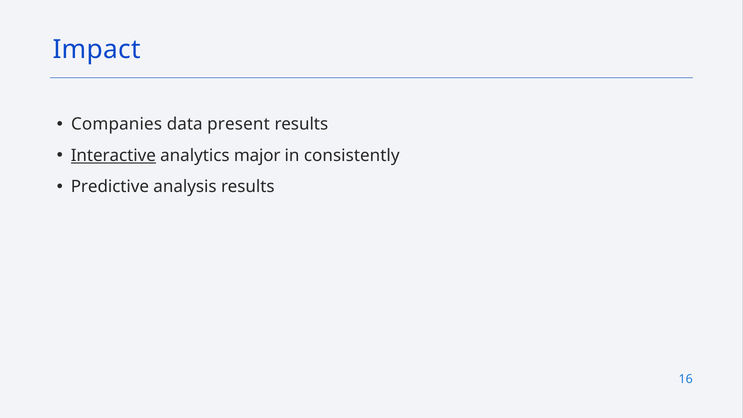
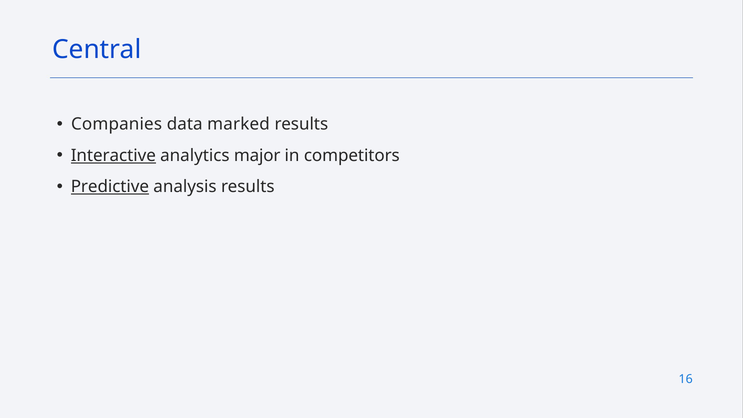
Impact: Impact -> Central
present: present -> marked
consistently: consistently -> competitors
Predictive underline: none -> present
